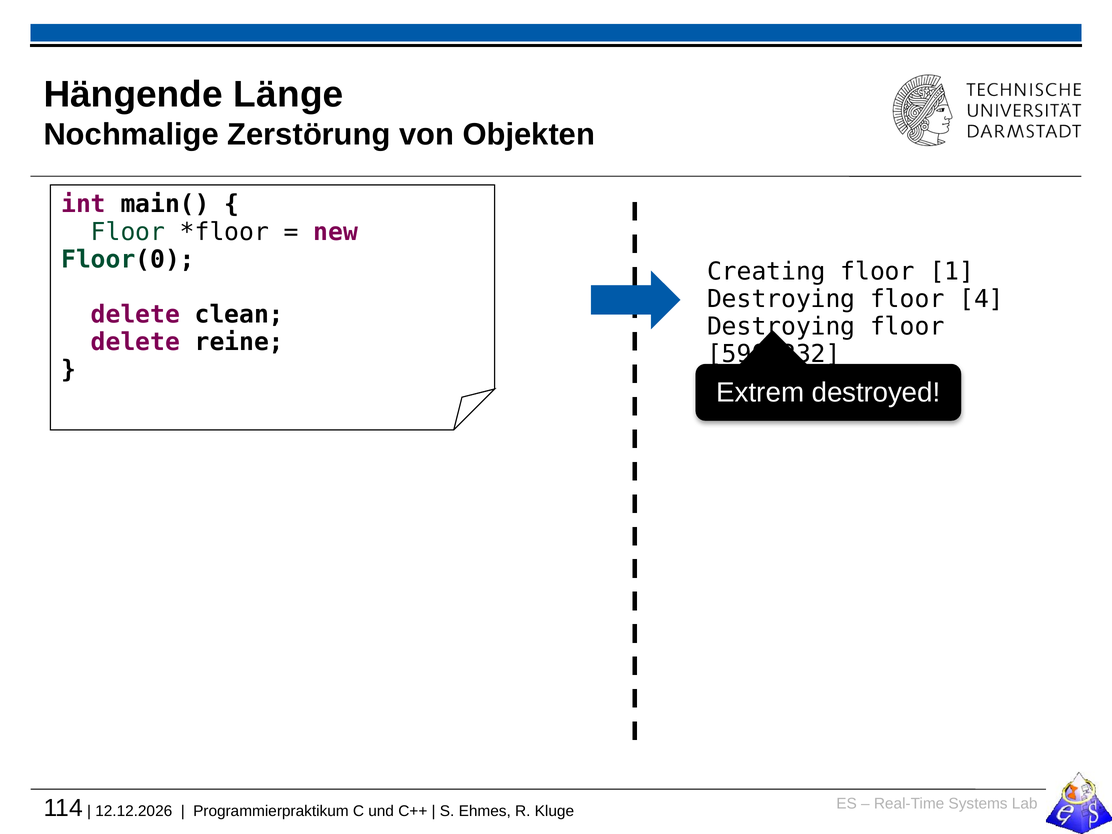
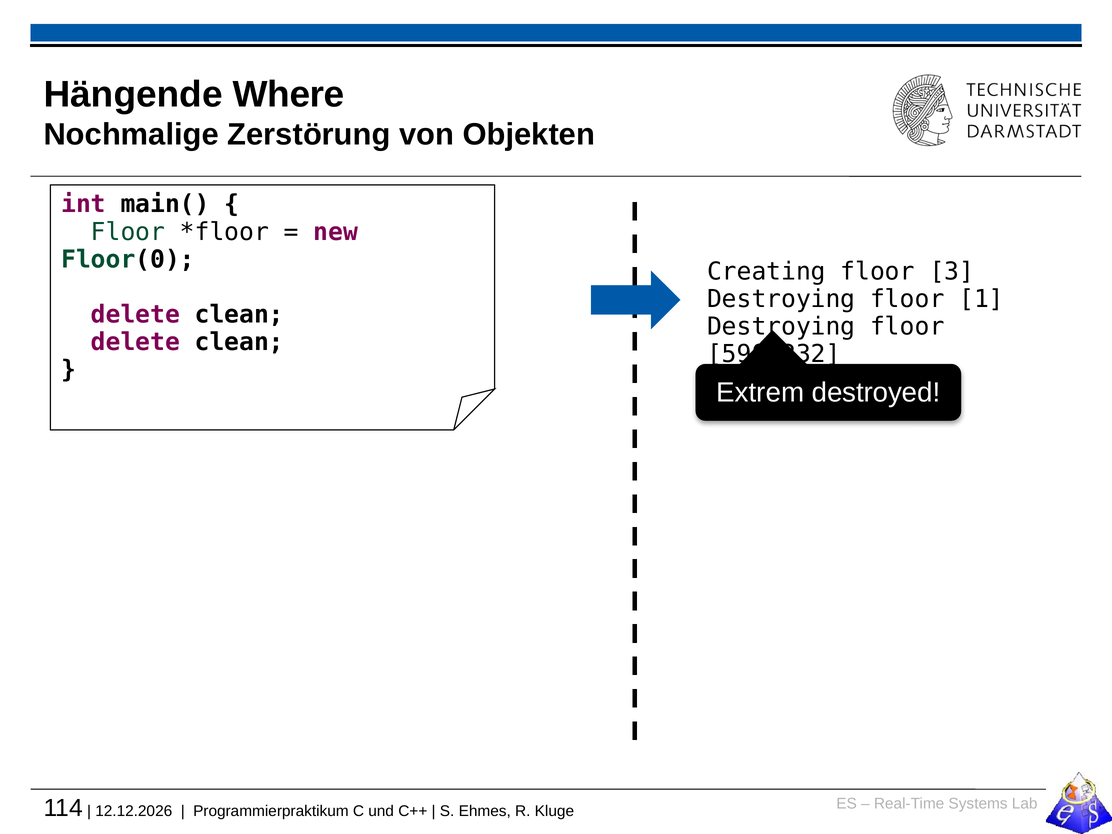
Länge: Länge -> Where
1: 1 -> 3
4: 4 -> 1
reine at (239, 342): reine -> clean
